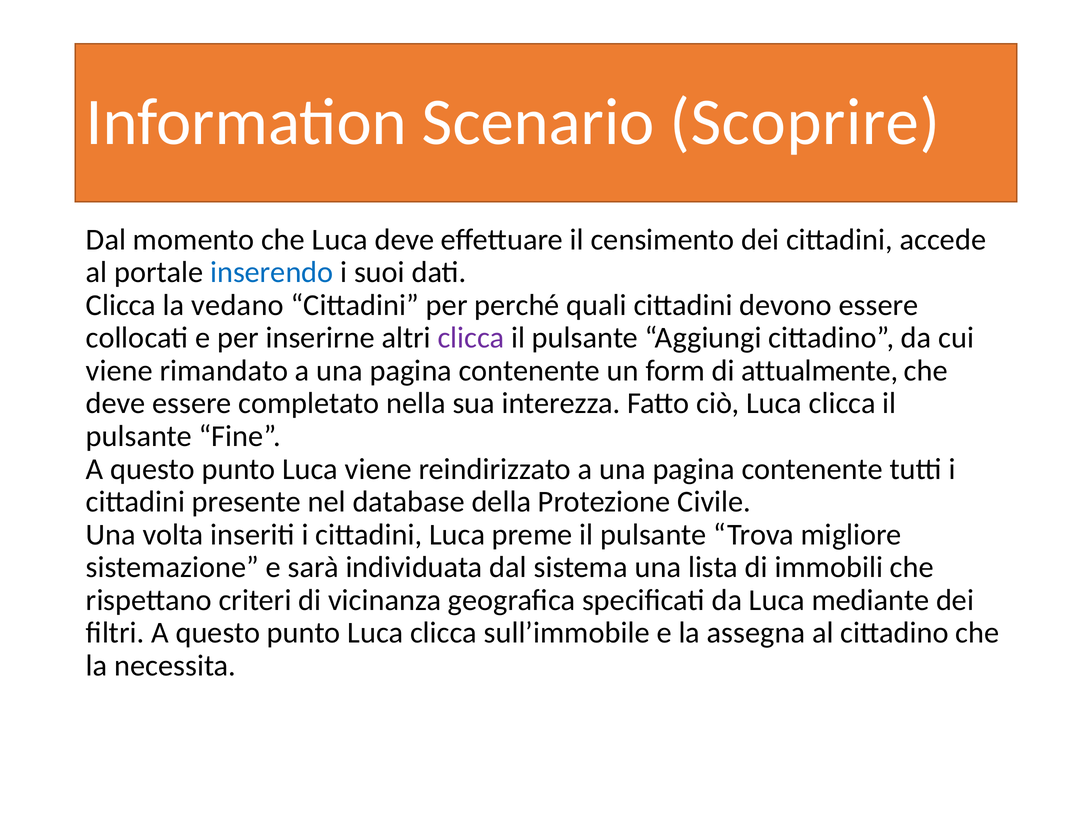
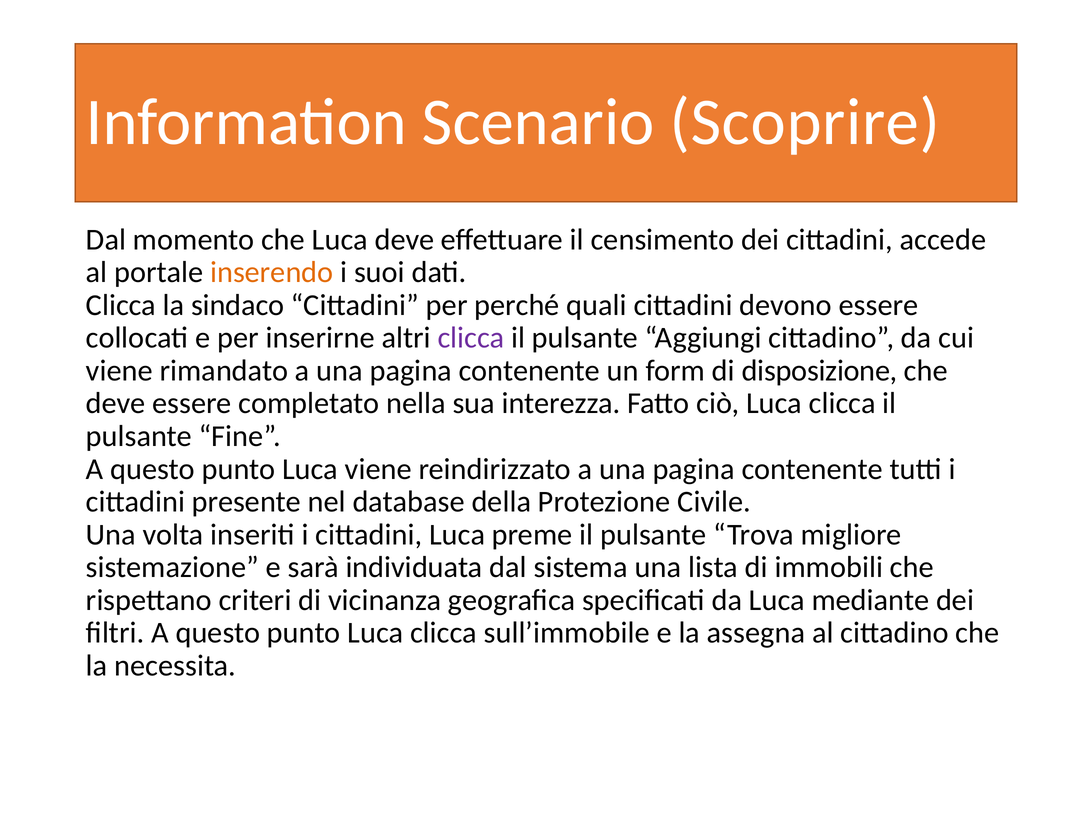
inserendo colour: blue -> orange
vedano: vedano -> sindaco
attualmente: attualmente -> disposizione
